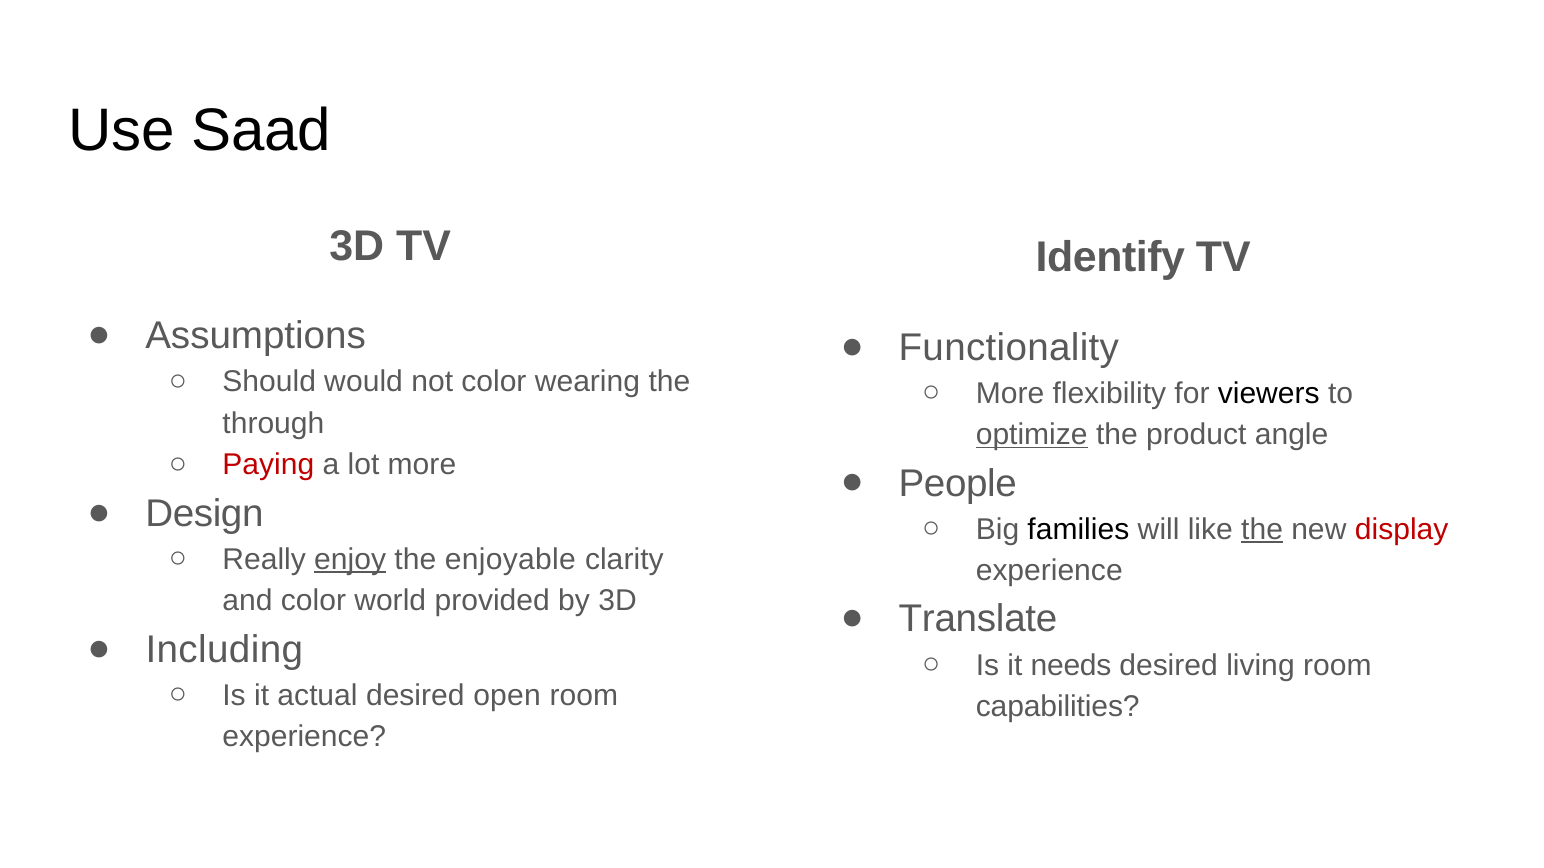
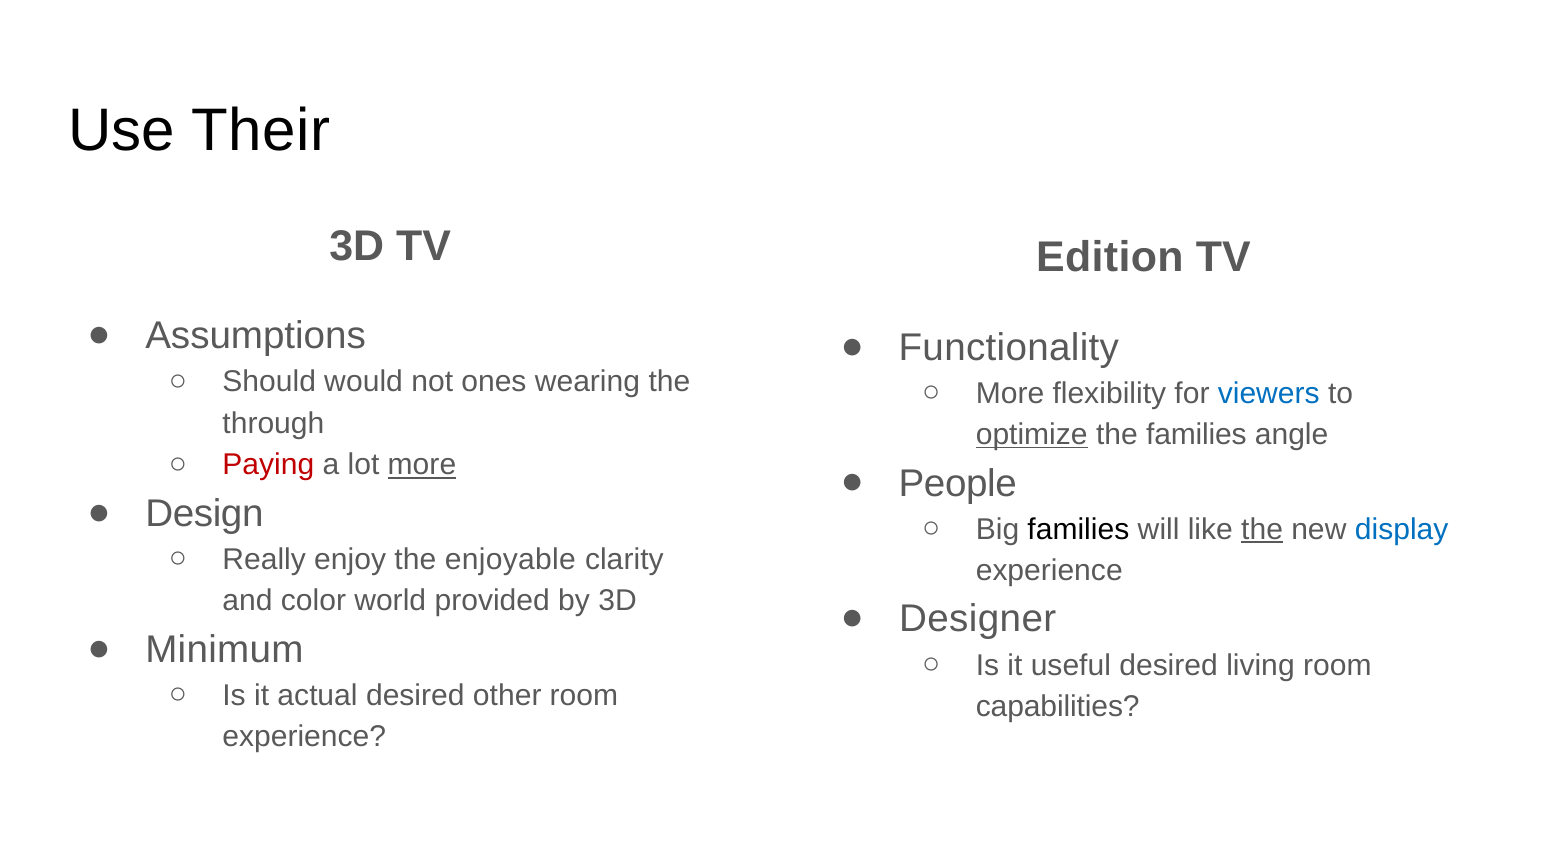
Saad: Saad -> Their
Identify: Identify -> Edition
not color: color -> ones
viewers colour: black -> blue
the product: product -> families
more at (422, 465) underline: none -> present
display colour: red -> blue
enjoy underline: present -> none
Translate: Translate -> Designer
Including: Including -> Minimum
needs: needs -> useful
open: open -> other
